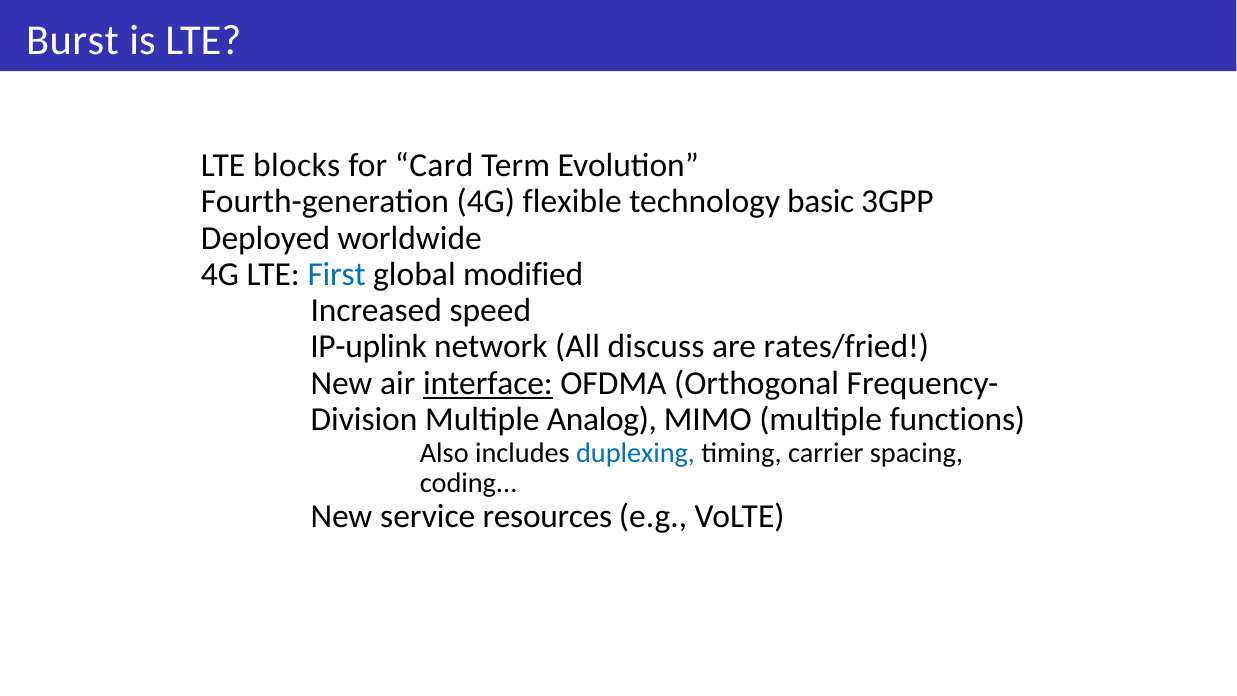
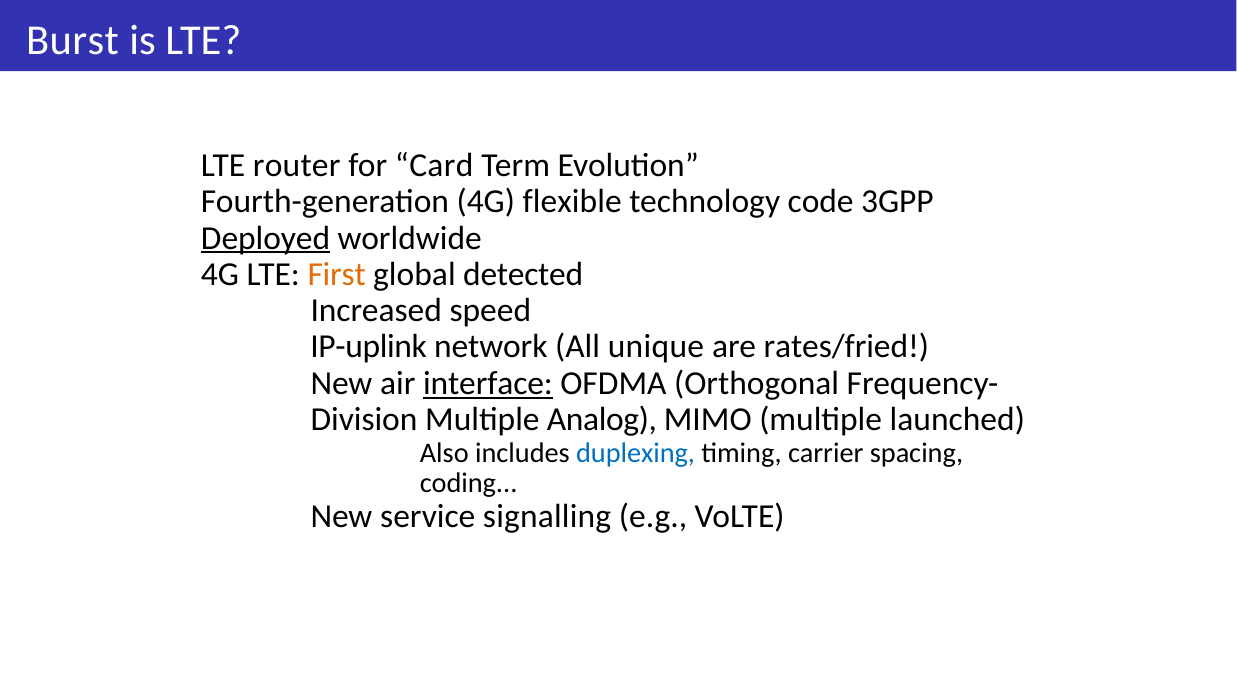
blocks: blocks -> router
basic: basic -> code
Deployed underline: none -> present
First colour: blue -> orange
modified: modified -> detected
discuss: discuss -> unique
functions: functions -> launched
resources: resources -> signalling
